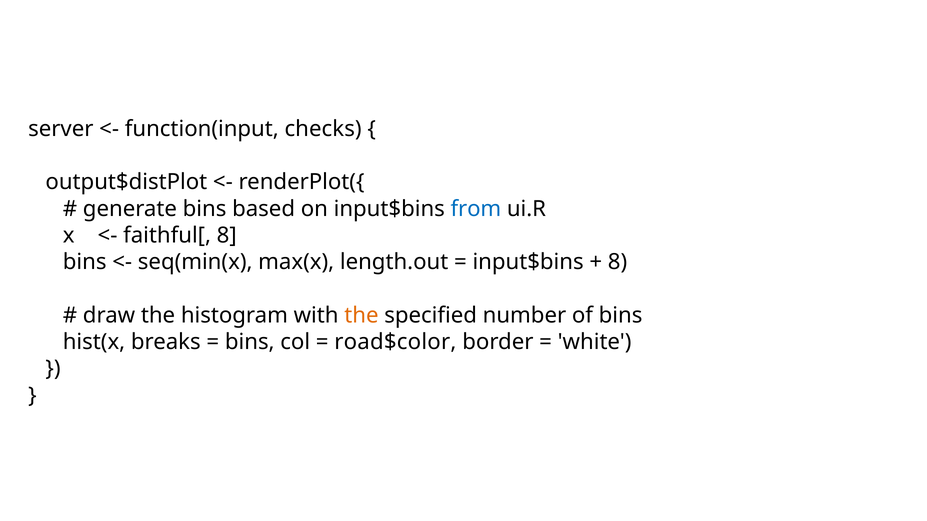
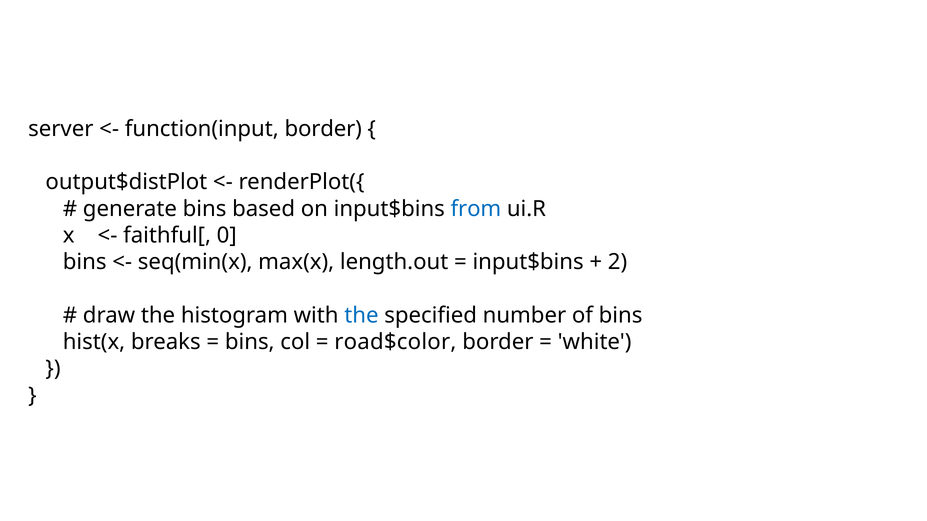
function(input checks: checks -> border
faithful[ 8: 8 -> 0
8 at (618, 262): 8 -> 2
the at (361, 316) colour: orange -> blue
